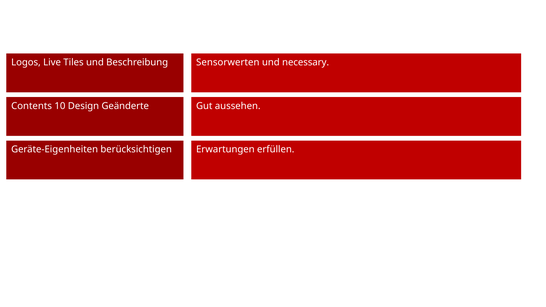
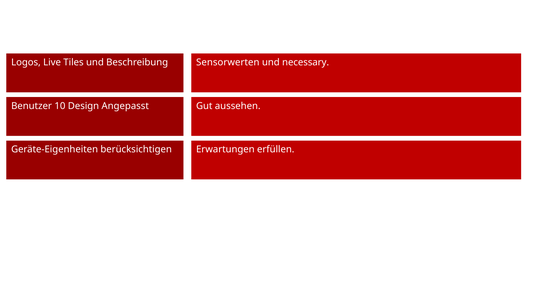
Contents: Contents -> Benutzer
Geänderte: Geänderte -> Angepasst
